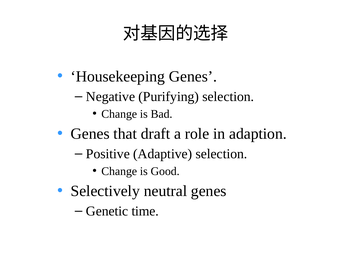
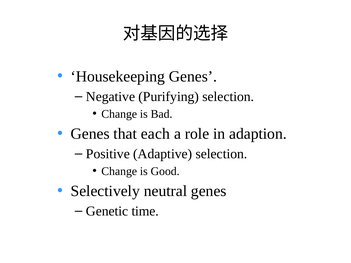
draft: draft -> each
